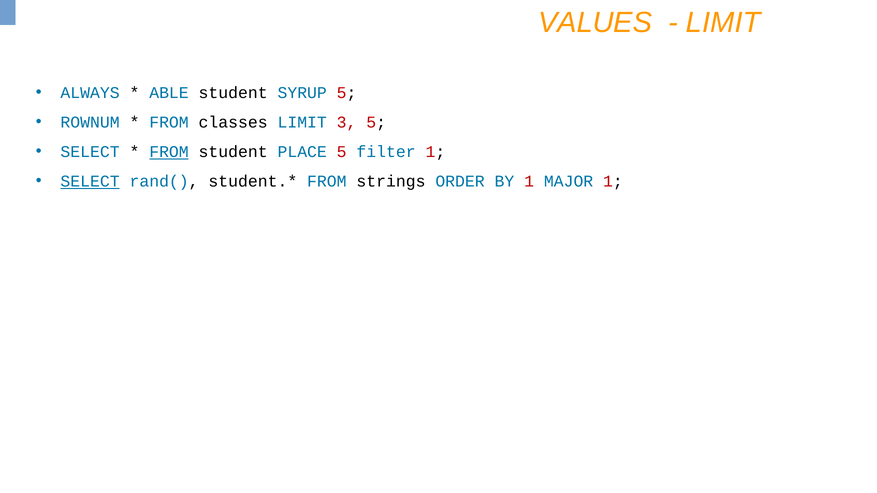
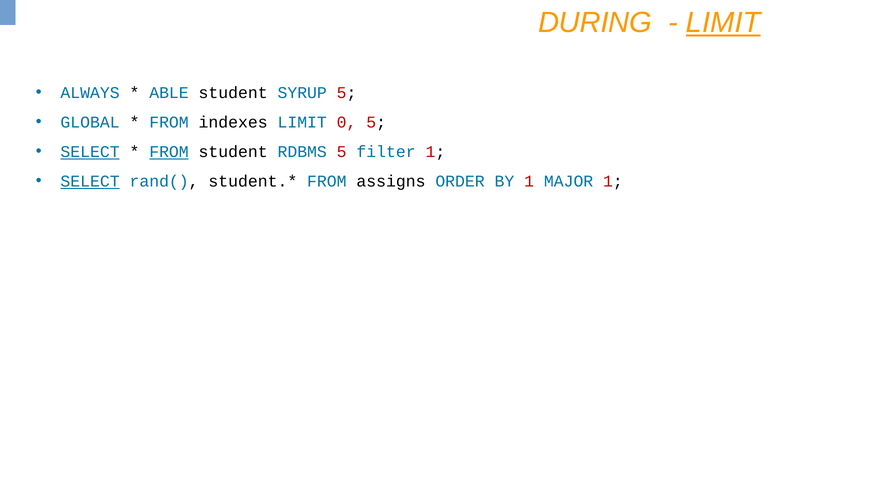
VALUES: VALUES -> DURING
LIMIT at (723, 23) underline: none -> present
ROWNUM: ROWNUM -> GLOBAL
classes: classes -> indexes
3: 3 -> 0
SELECT at (90, 152) underline: none -> present
PLACE: PLACE -> RDBMS
strings: strings -> assigns
